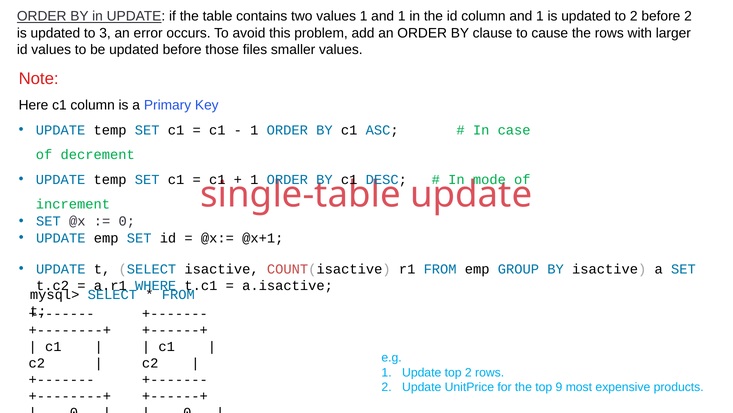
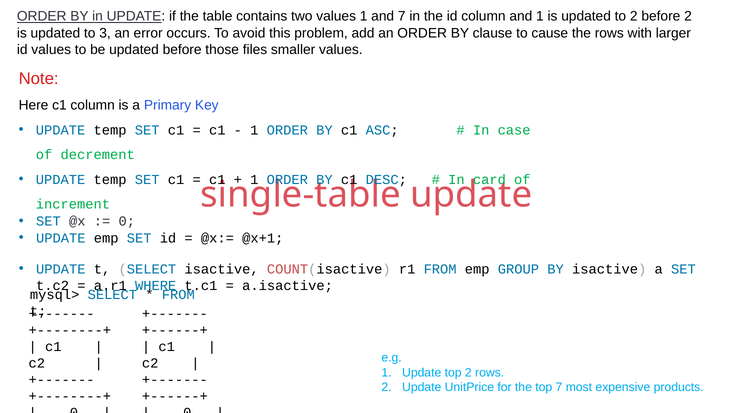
1 and 1: 1 -> 7
mode: mode -> card
top 9: 9 -> 7
